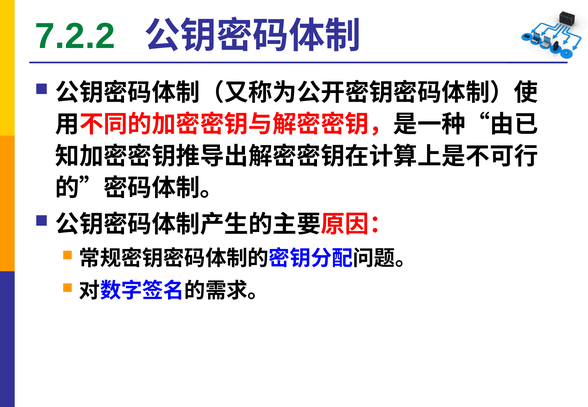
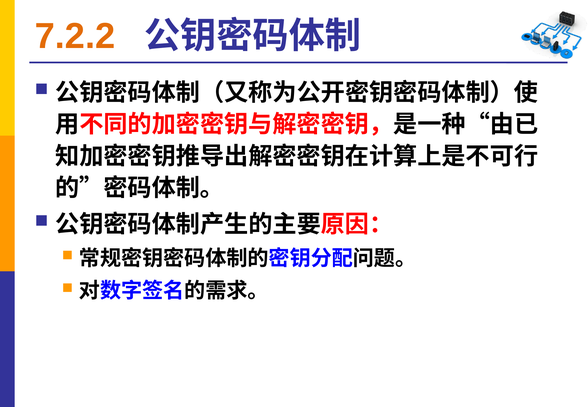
7.2.2 colour: green -> orange
